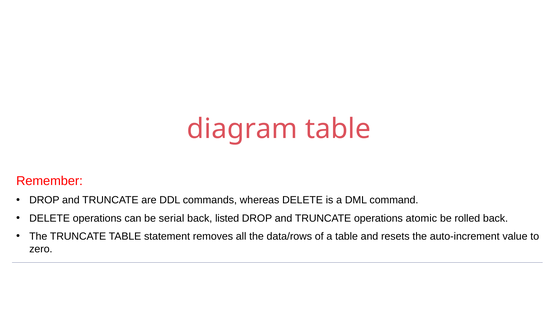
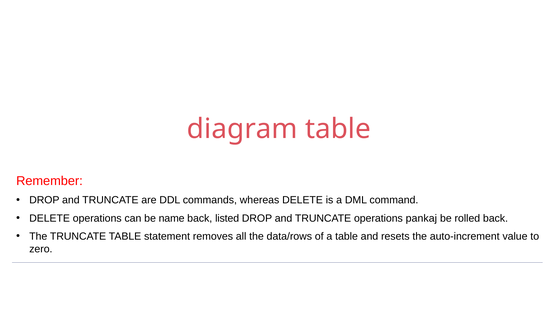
serial: serial -> name
atomic: atomic -> pankaj
